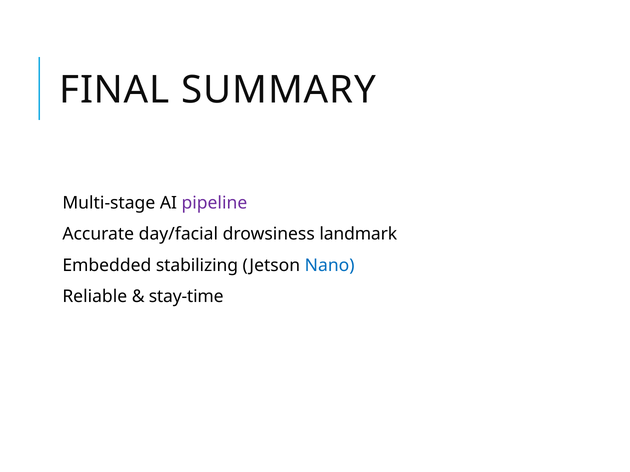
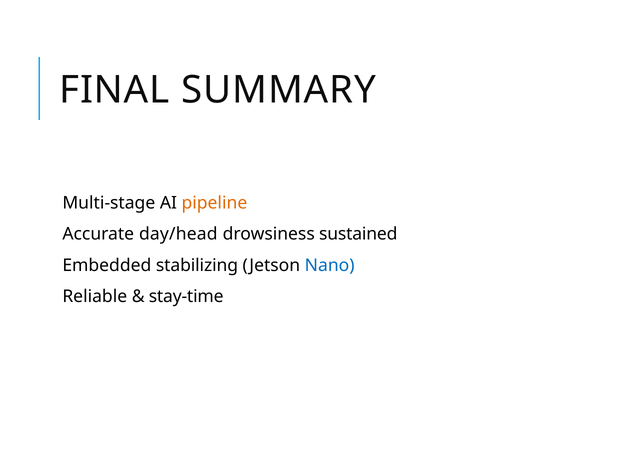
pipeline colour: purple -> orange
day/facial: day/facial -> day/head
landmark: landmark -> sustained
